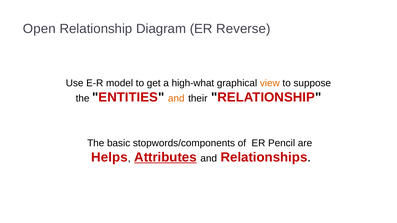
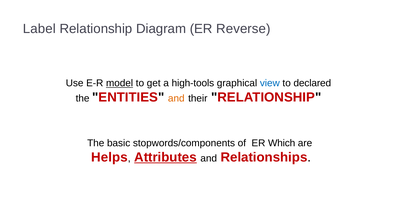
Open: Open -> Label
model underline: none -> present
high-what: high-what -> high-tools
view colour: orange -> blue
suppose: suppose -> declared
Pencil: Pencil -> Which
